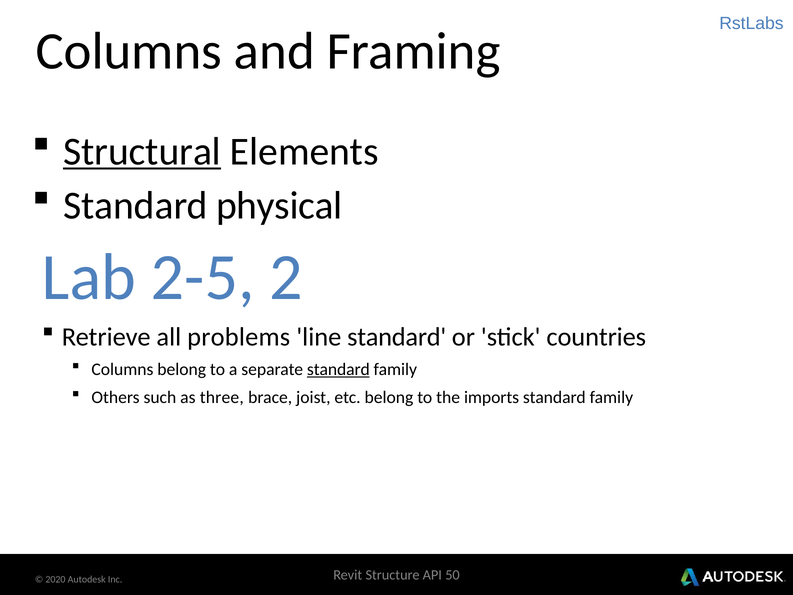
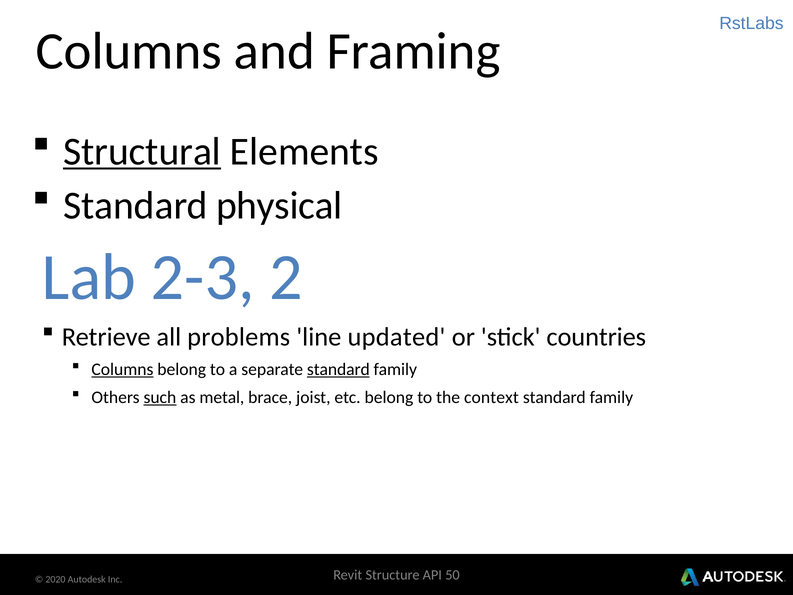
2-5: 2-5 -> 2-3
line standard: standard -> updated
Columns at (122, 369) underline: none -> present
such underline: none -> present
three: three -> metal
imports: imports -> context
